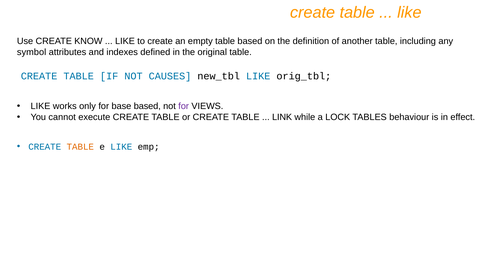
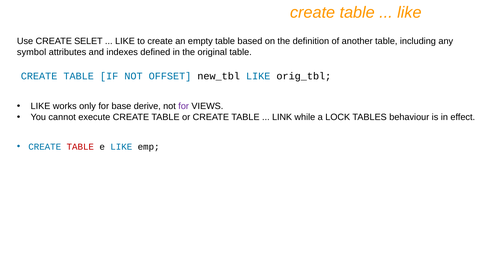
KNOW: KNOW -> SELET
CAUSES: CAUSES -> OFFSET
base based: based -> derive
TABLE at (80, 147) colour: orange -> red
